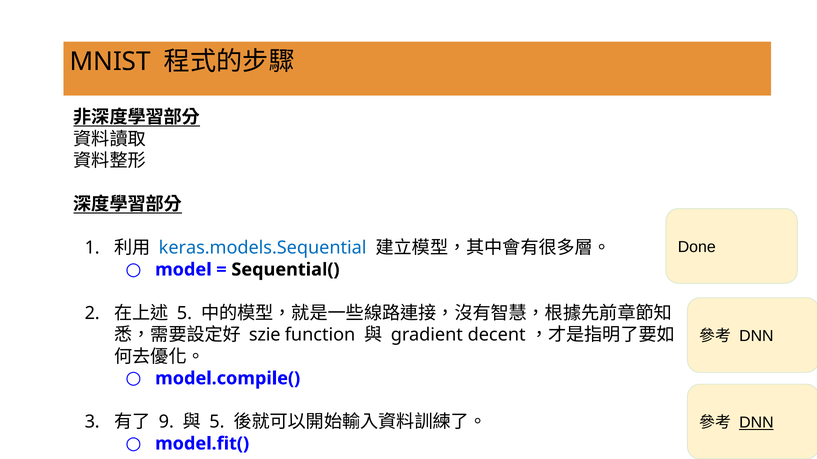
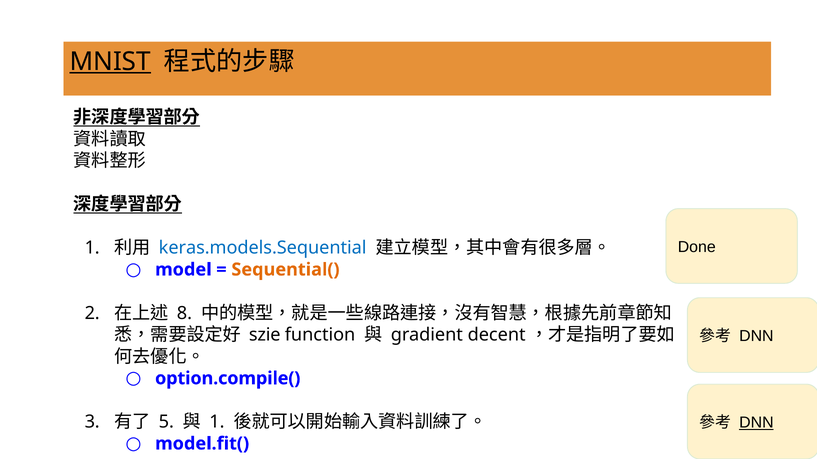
MNIST underline: none -> present
Sequential( colour: black -> orange
5 at (184, 313): 5 -> 8
model.compile(: model.compile( -> option.compile(
9: 9 -> 5
5 at (217, 422): 5 -> 1
